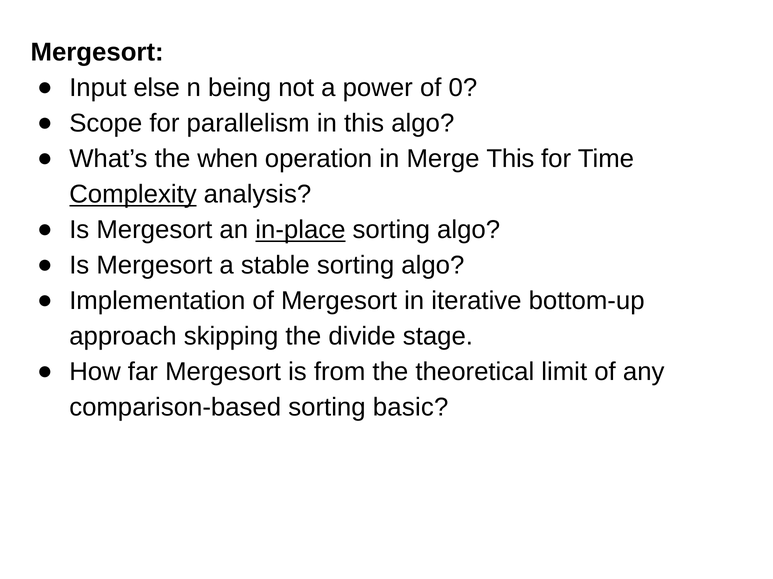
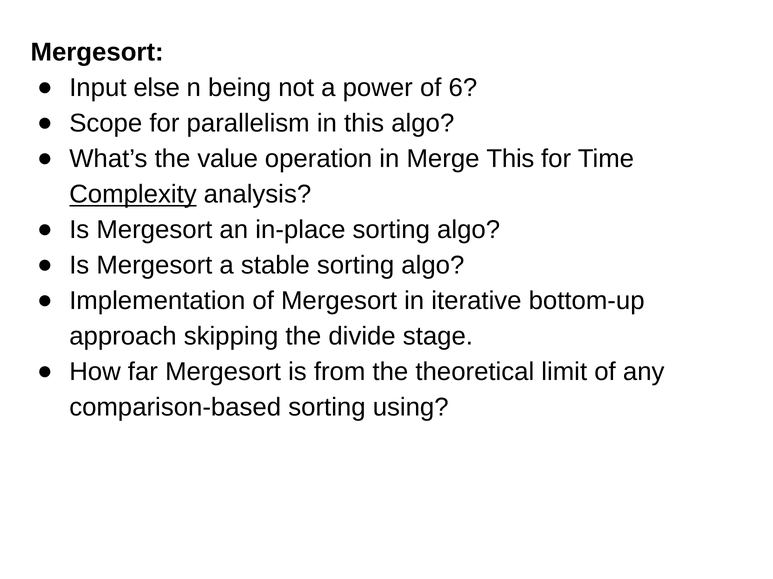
0: 0 -> 6
when: when -> value
in-place underline: present -> none
basic: basic -> using
